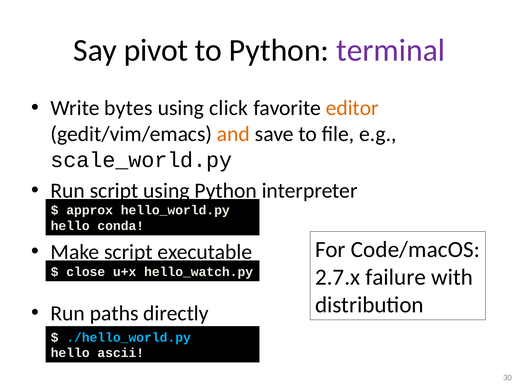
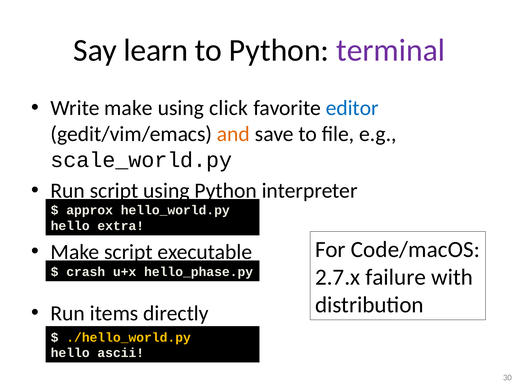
pivot: pivot -> learn
Write bytes: bytes -> make
editor colour: orange -> blue
conda: conda -> extra
close: close -> crash
hello_watch.py: hello_watch.py -> hello_phase.py
paths: paths -> items
./hello_world.py colour: light blue -> yellow
